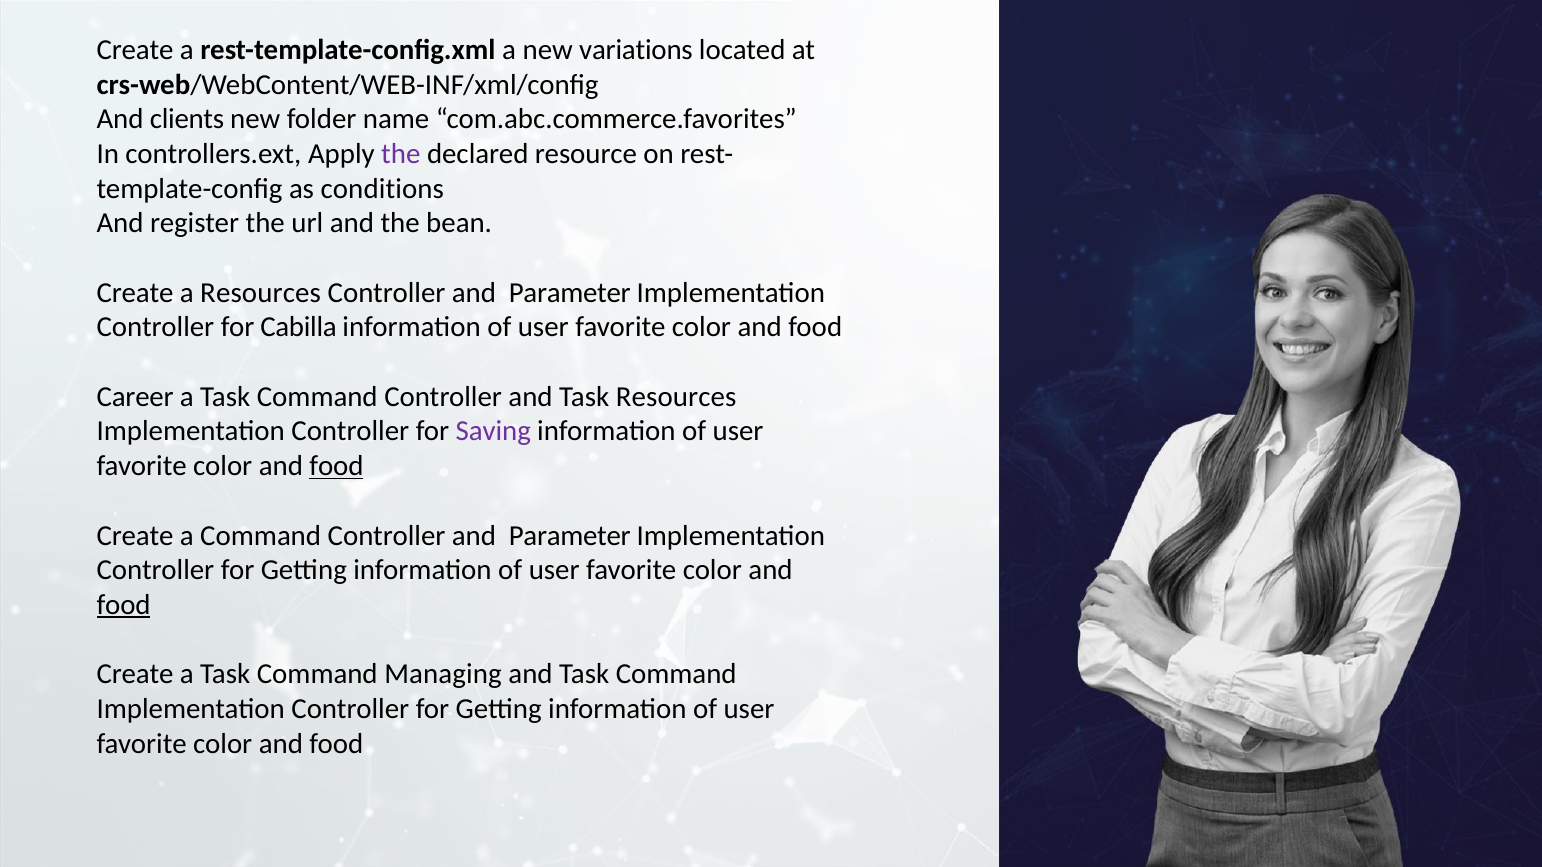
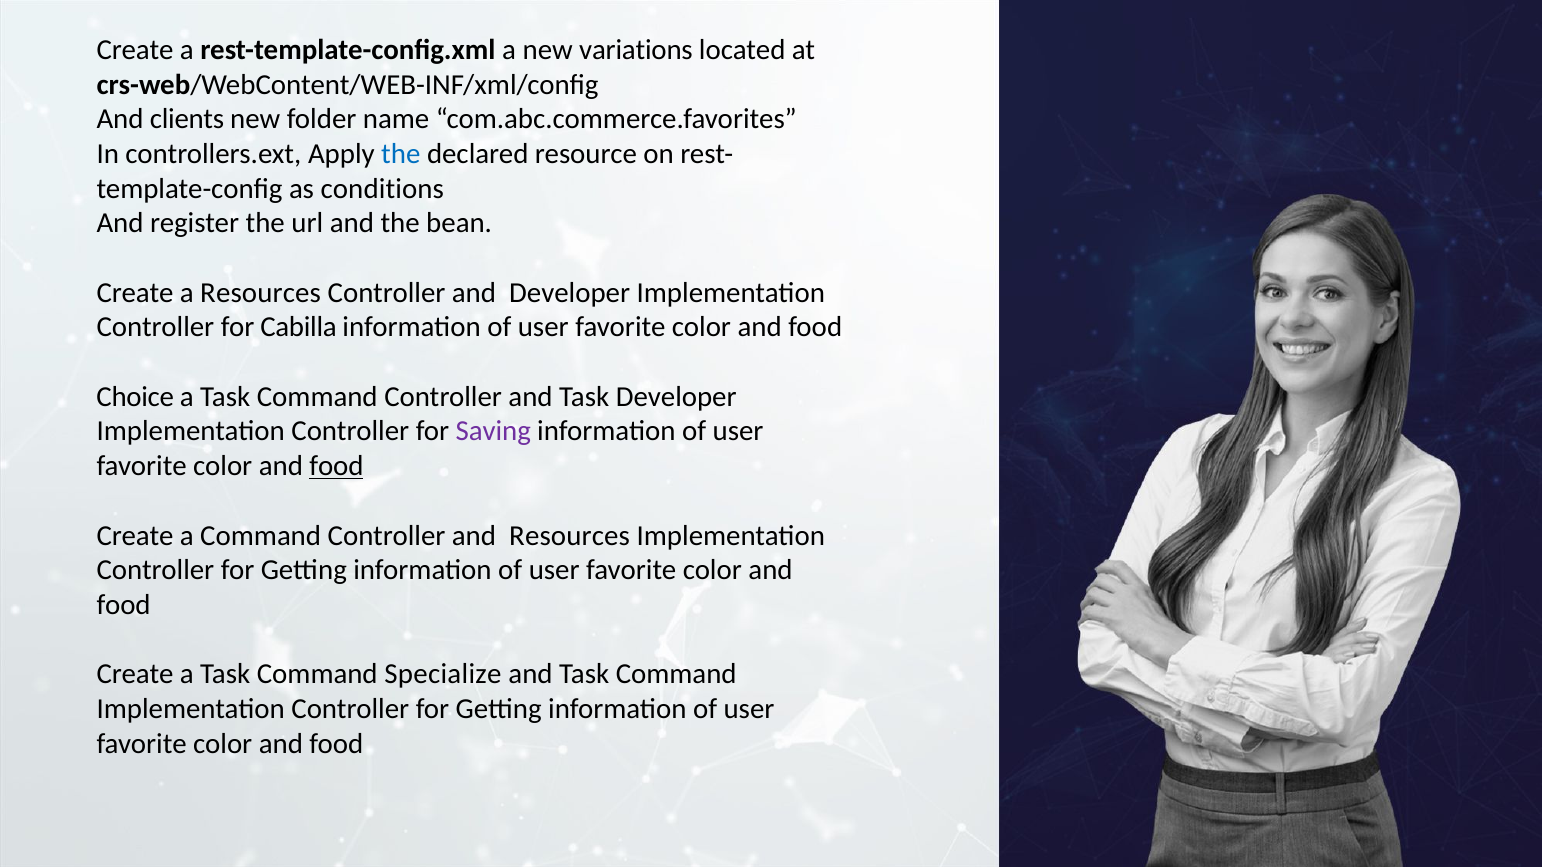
the at (401, 154) colour: purple -> blue
Parameter at (570, 293): Parameter -> Developer
Career: Career -> Choice
Task Resources: Resources -> Developer
Command Controller and Parameter: Parameter -> Resources
food at (124, 605) underline: present -> none
Managing: Managing -> Specialize
